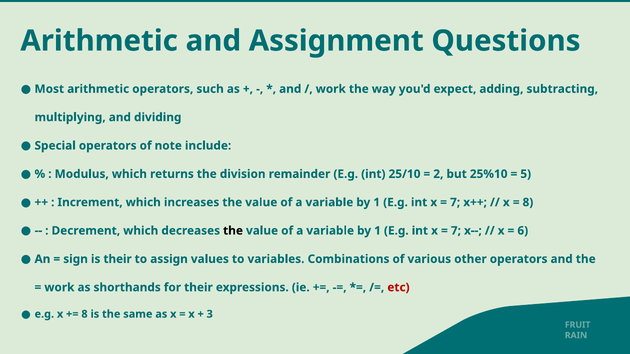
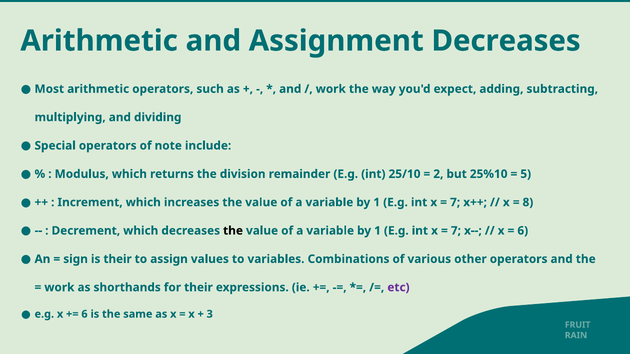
Assignment Questions: Questions -> Decreases
etc colour: red -> purple
8 at (84, 314): 8 -> 6
